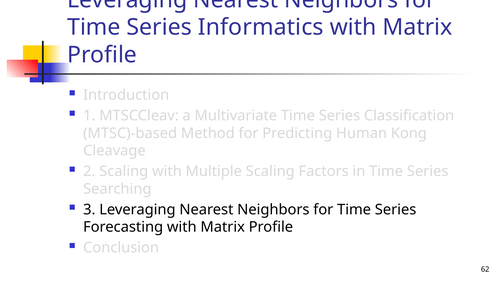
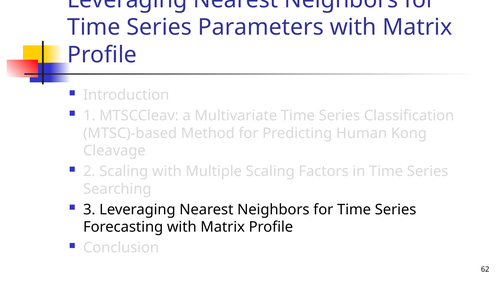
Informatics: Informatics -> Parameters
